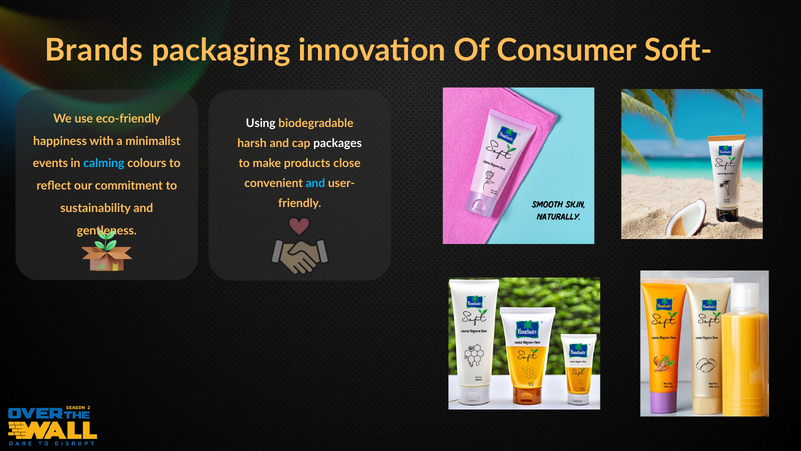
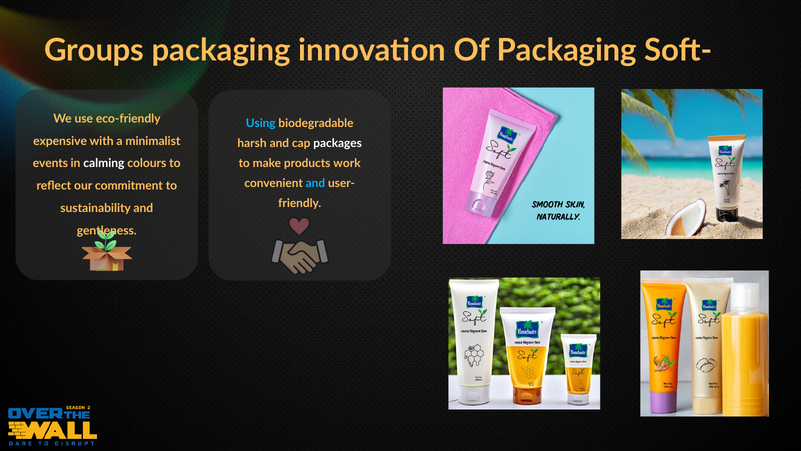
Brands: Brands -> Groups
Of Consumer: Consumer -> Packaging
Using colour: white -> light blue
happiness: happiness -> expensive
close: close -> work
calming colour: light blue -> white
